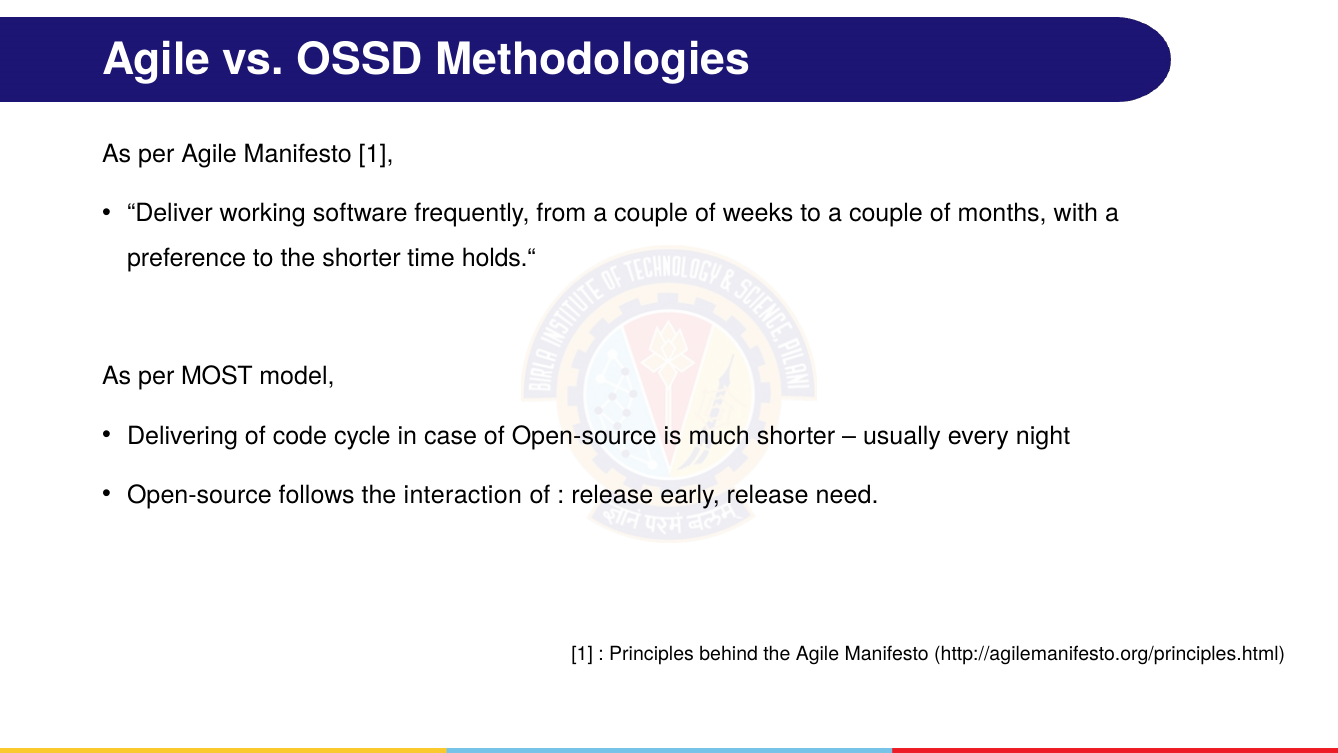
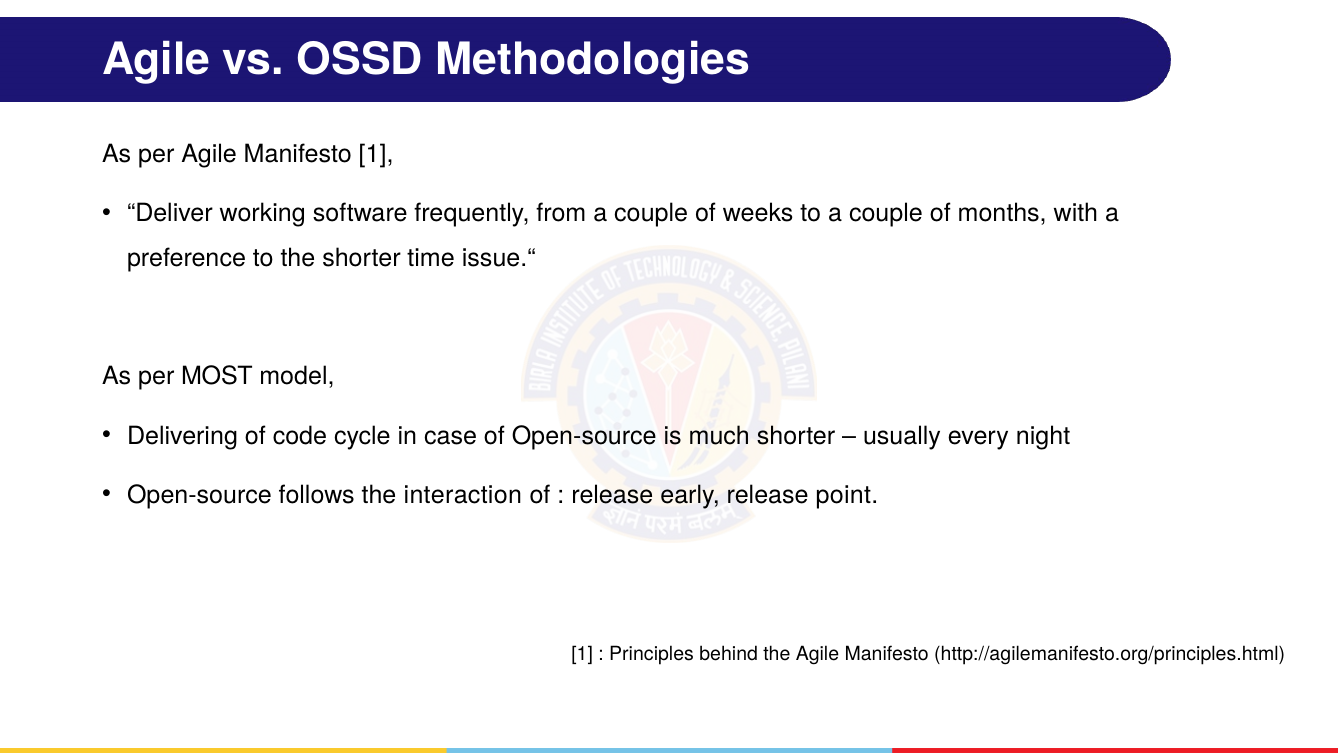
holds.“: holds.“ -> issue.“
need: need -> point
